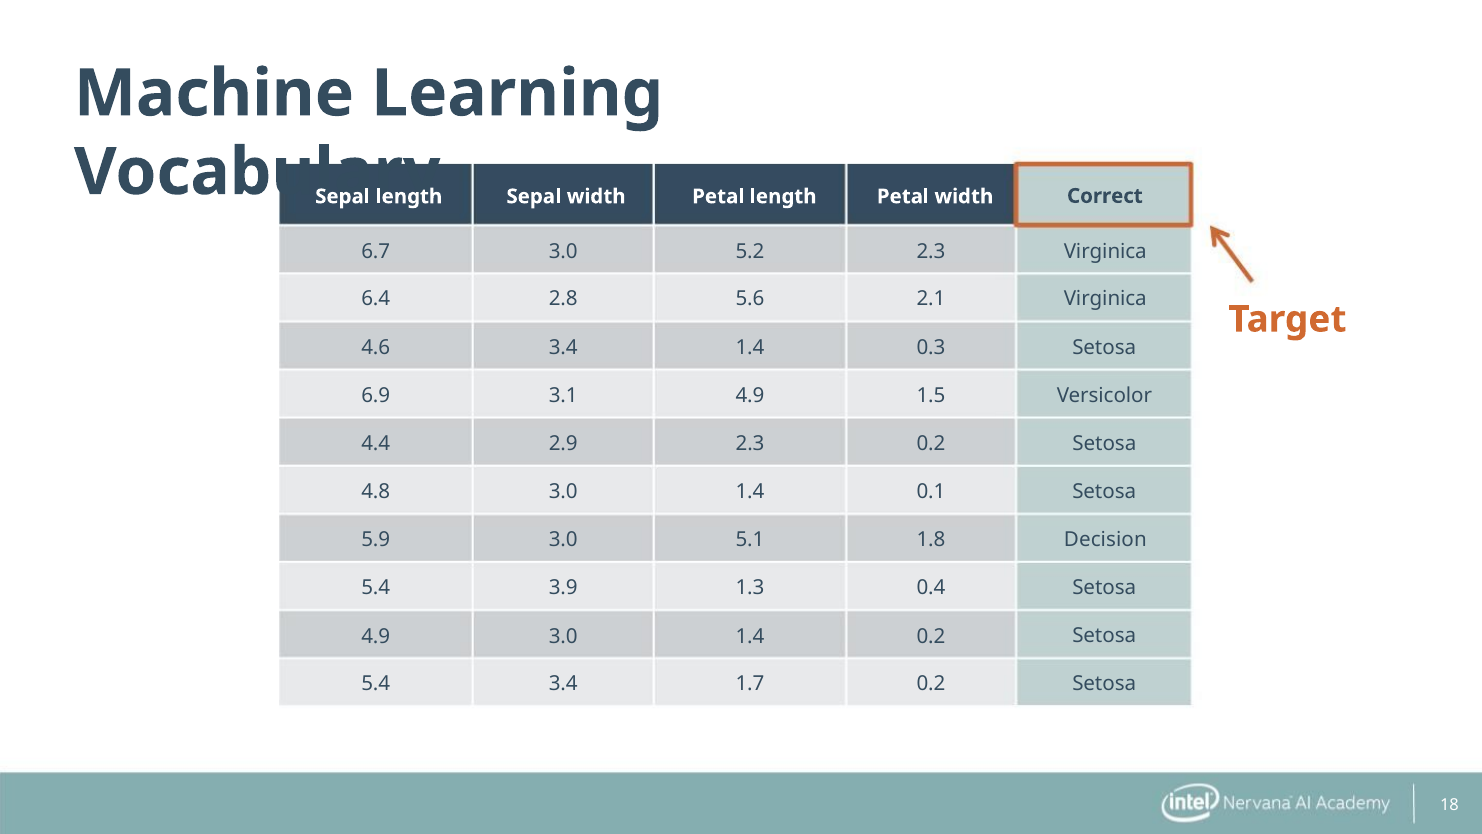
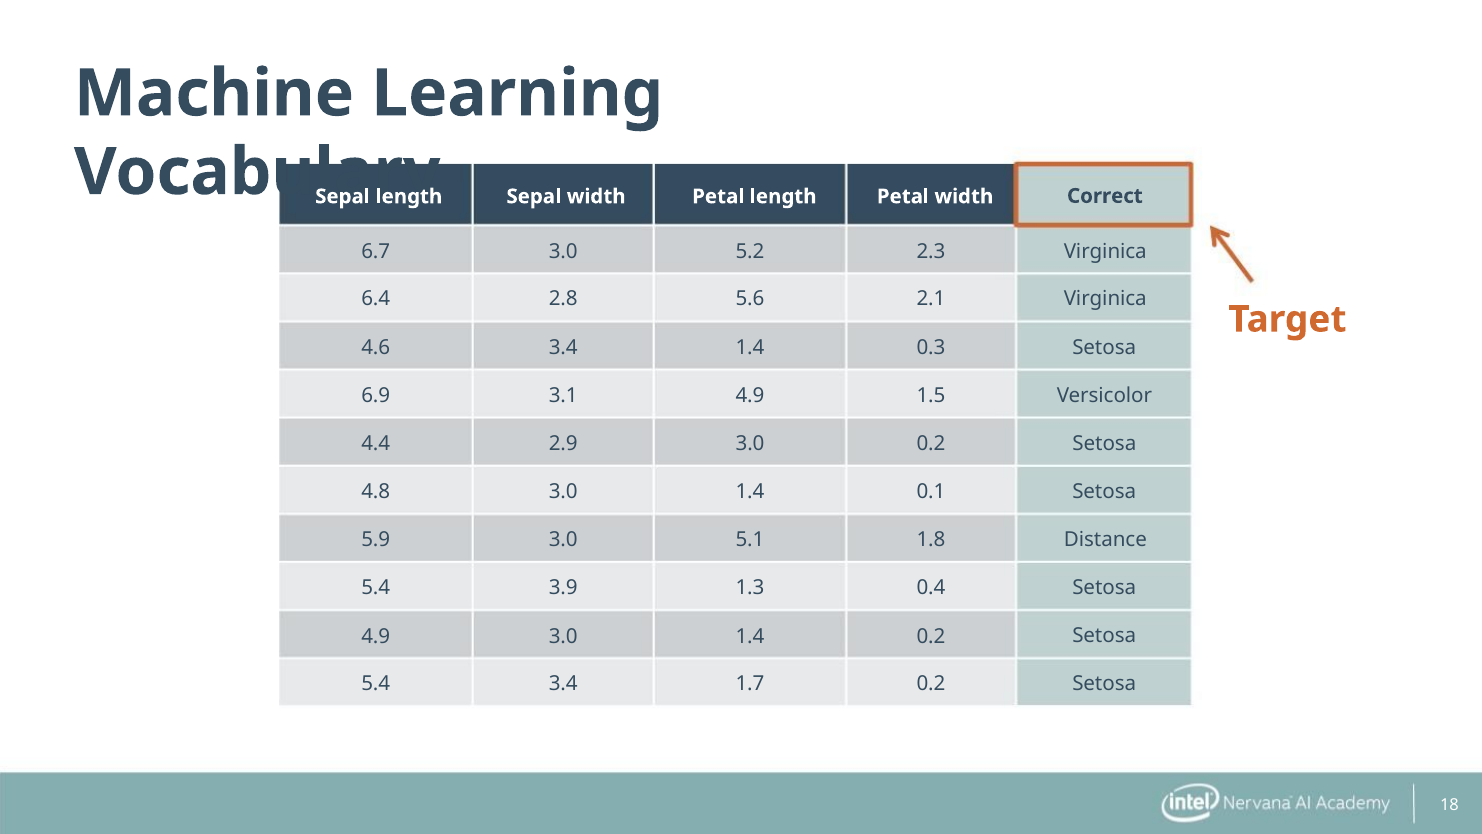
2.3 at (750, 444): 2.3 -> 3.0
Decision: Decision -> Distance
